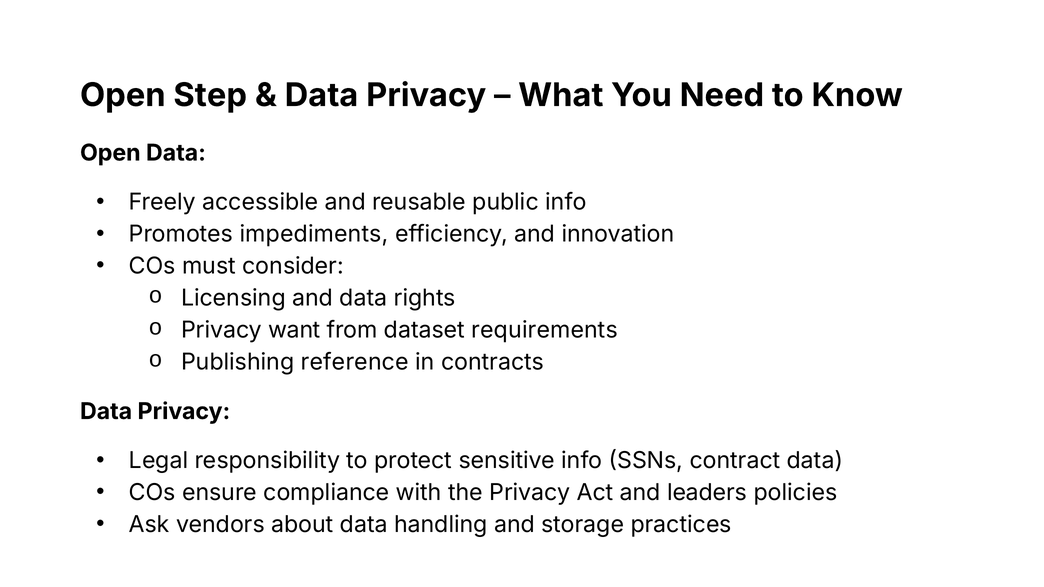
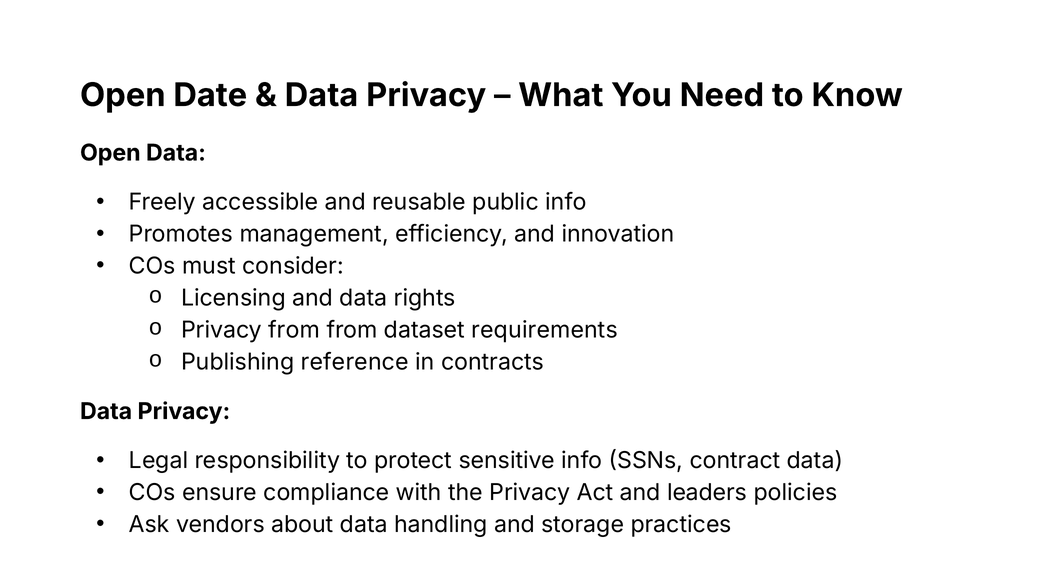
Step: Step -> Date
impediments: impediments -> management
Privacy want: want -> from
